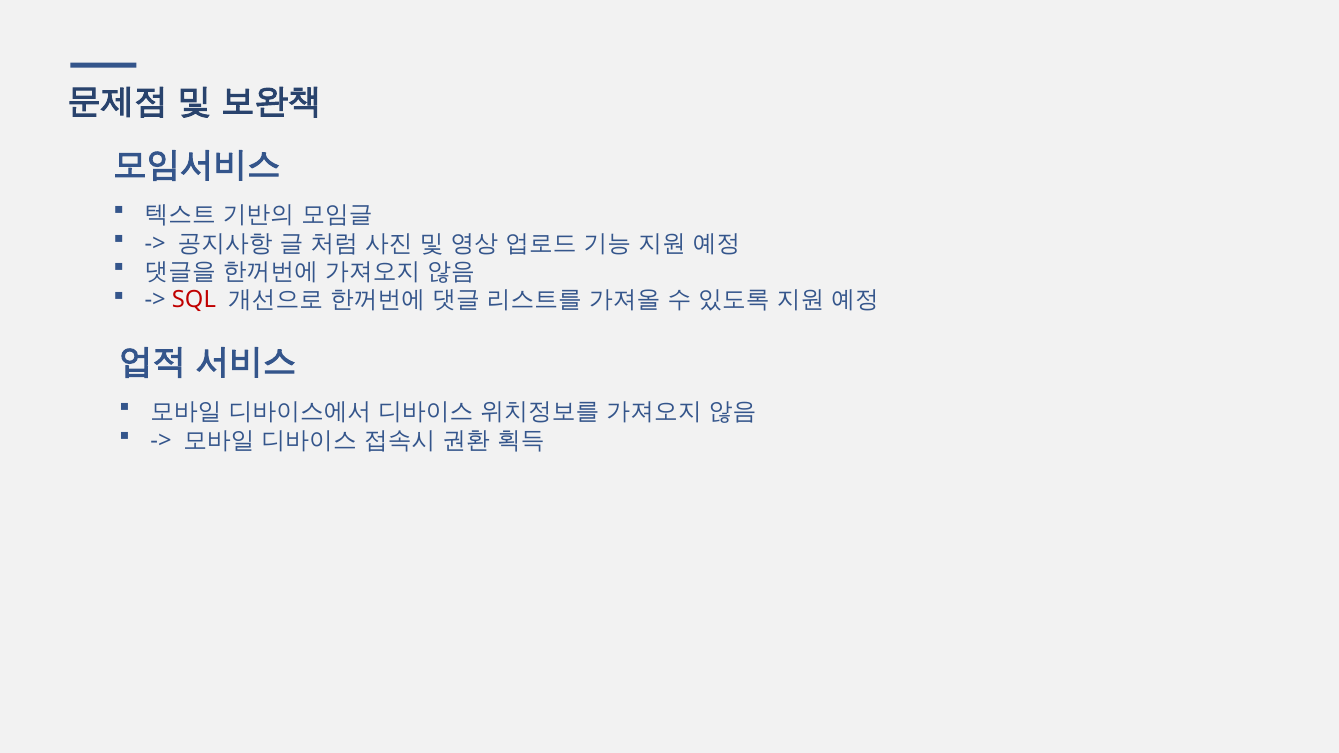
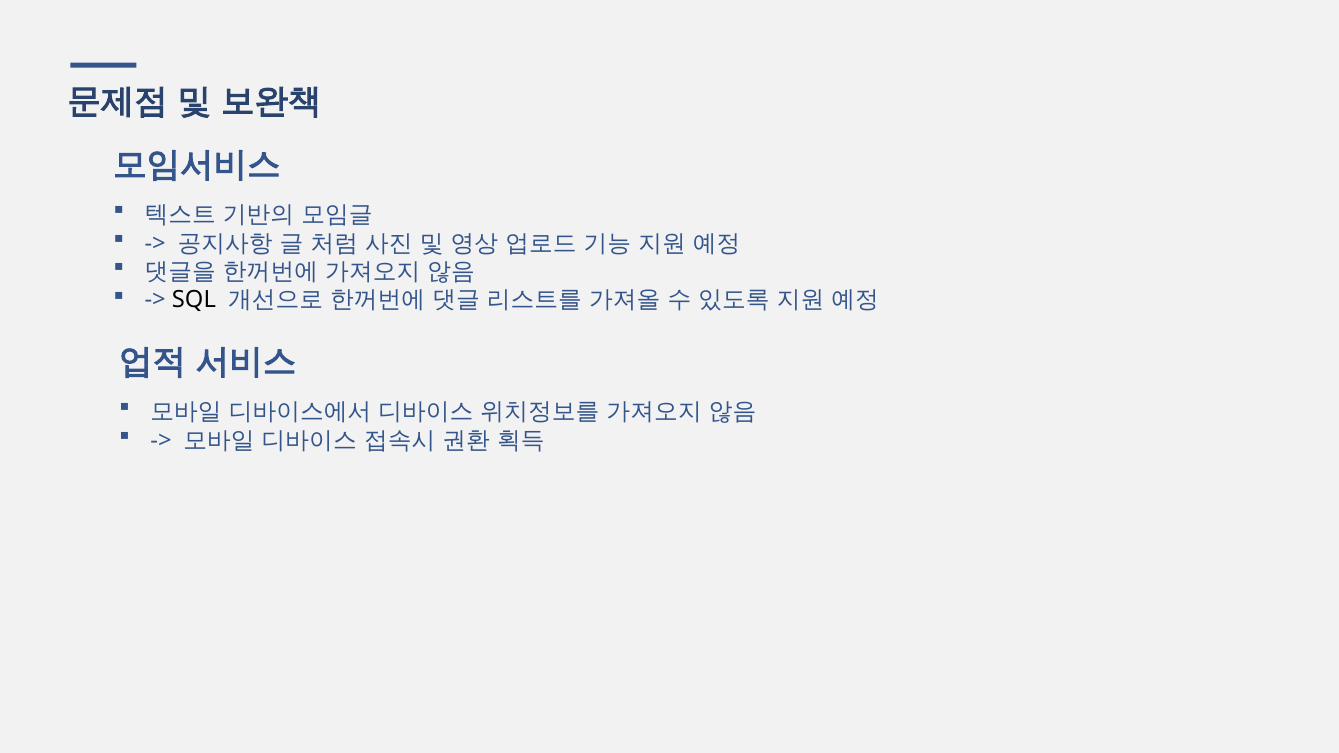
SQL colour: red -> black
